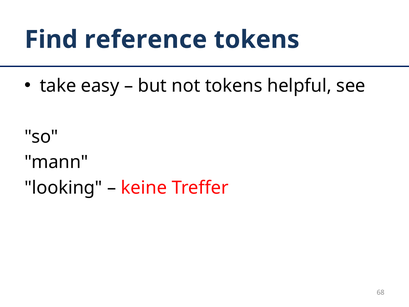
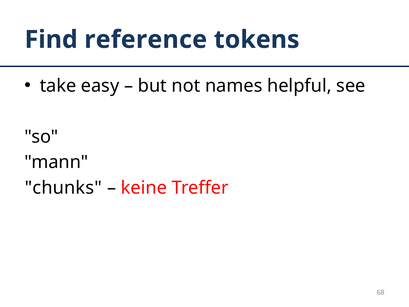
not tokens: tokens -> names
looking: looking -> chunks
